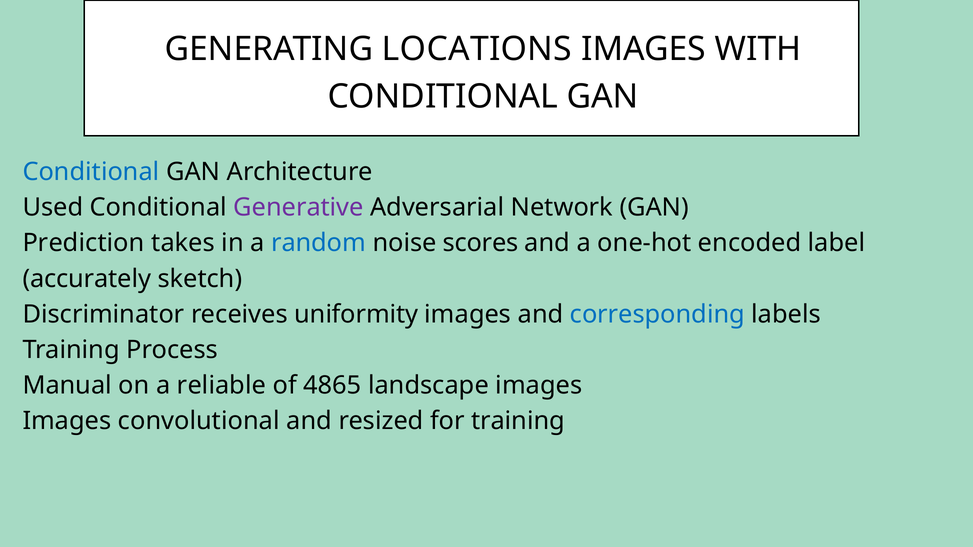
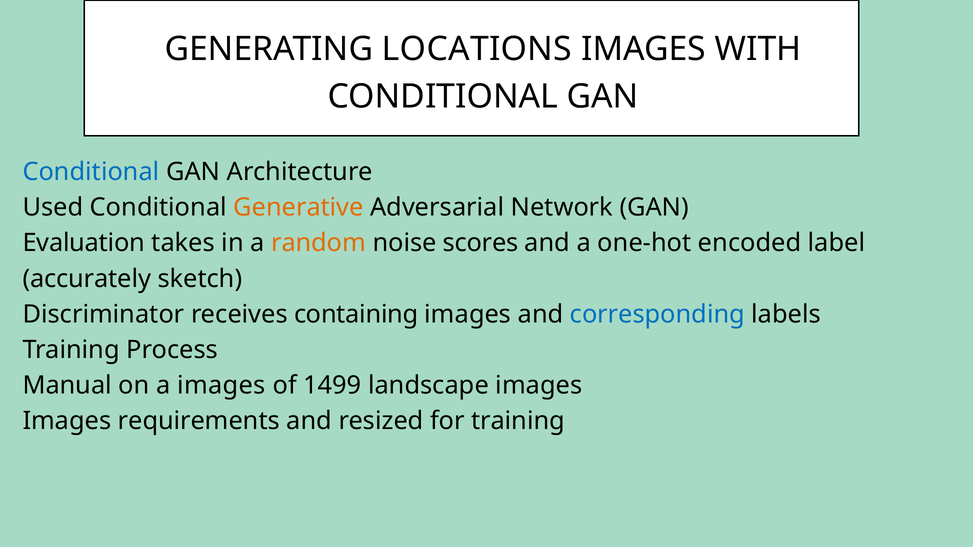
Generative colour: purple -> orange
Prediction: Prediction -> Evaluation
random colour: blue -> orange
uniformity: uniformity -> containing
a reliable: reliable -> images
4865: 4865 -> 1499
convolutional: convolutional -> requirements
